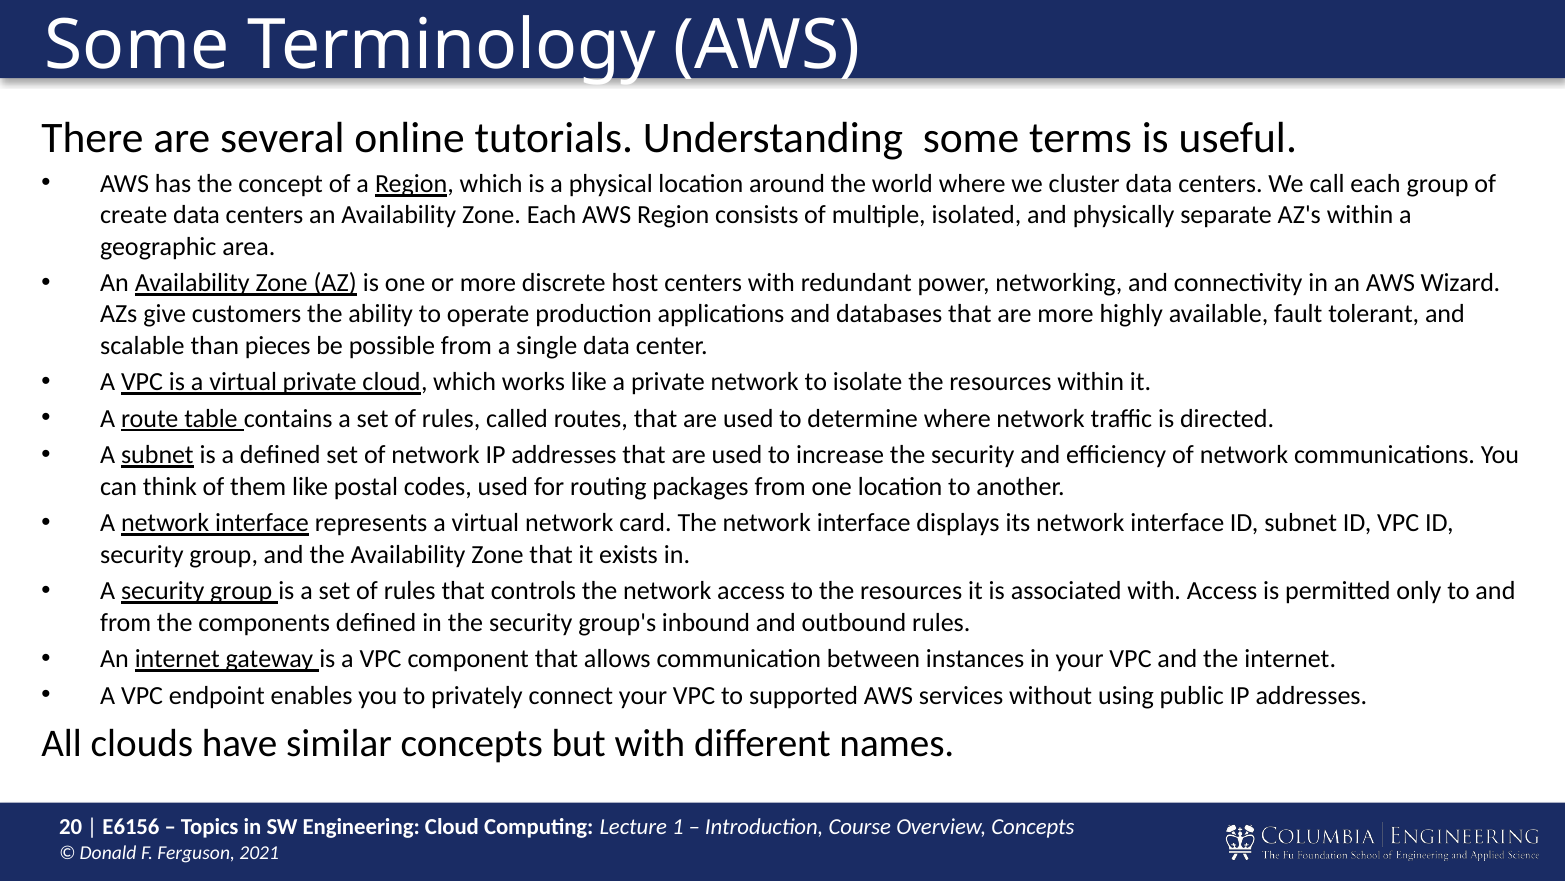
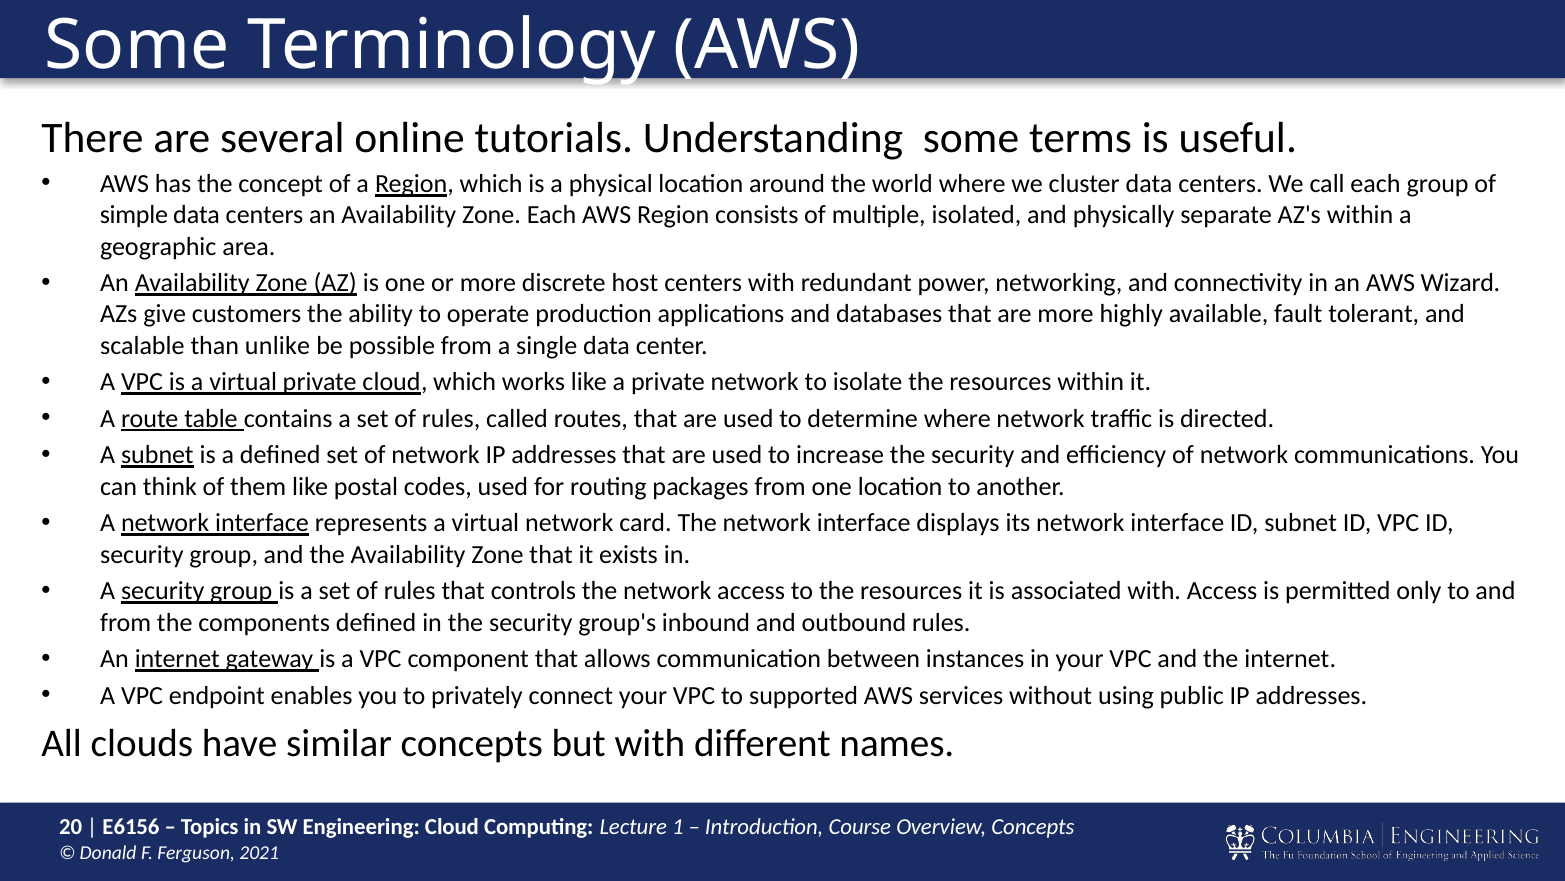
create: create -> simple
pieces: pieces -> unlike
